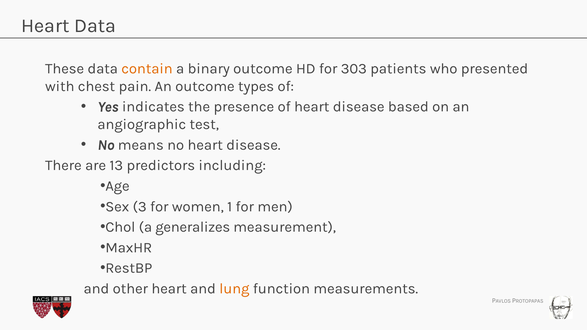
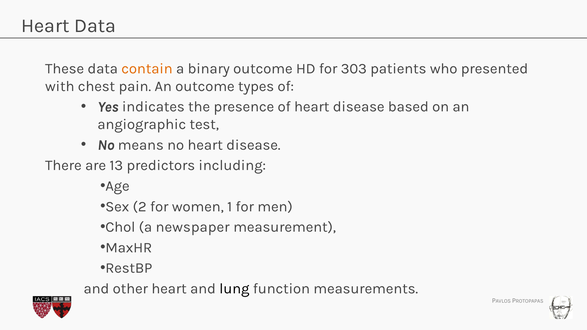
3: 3 -> 2
generalizes: generalizes -> newspaper
lung colour: orange -> black
